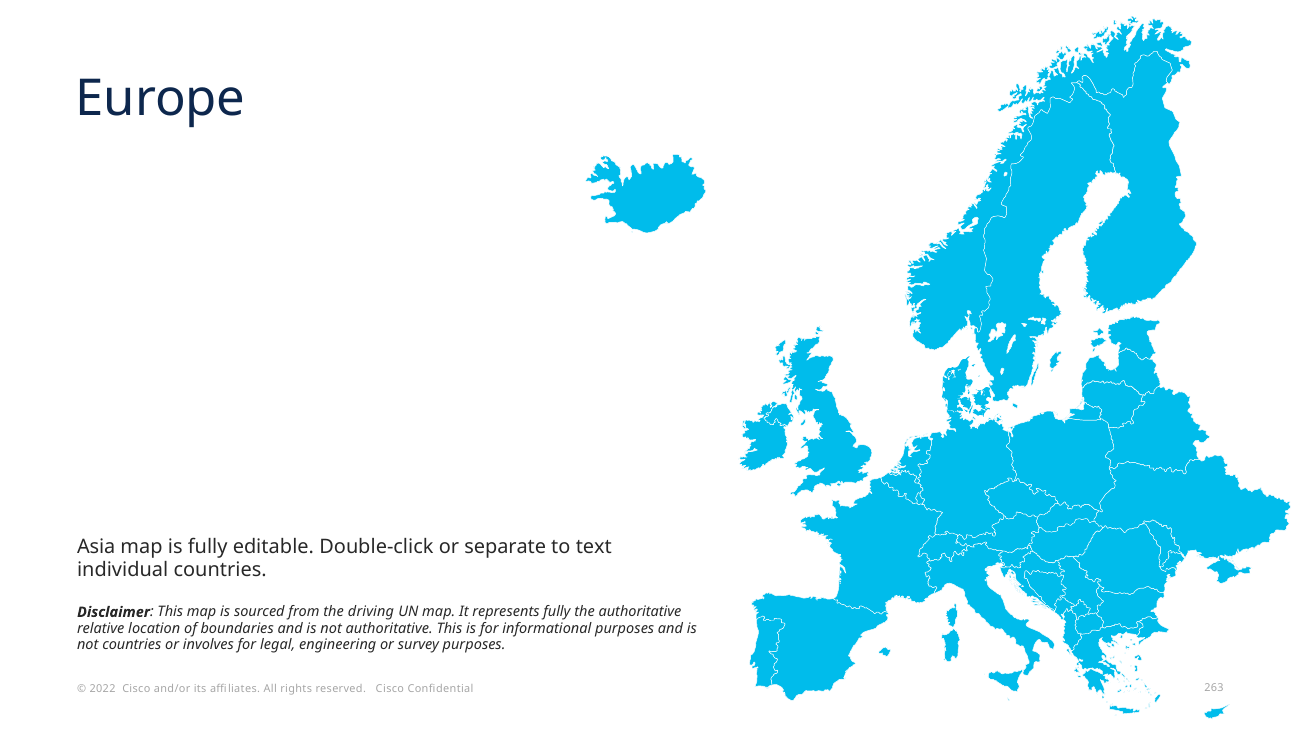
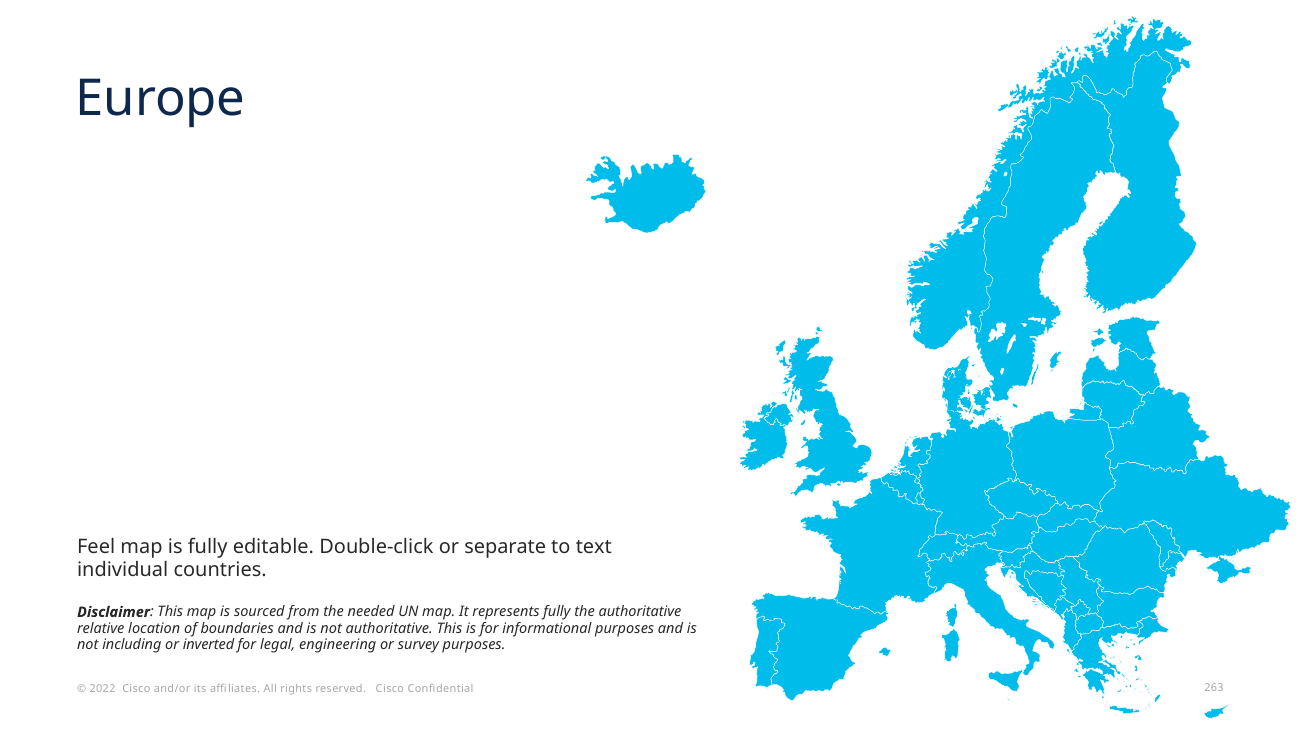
Asia: Asia -> Feel
driving: driving -> needed
not countries: countries -> including
involves: involves -> inverted
